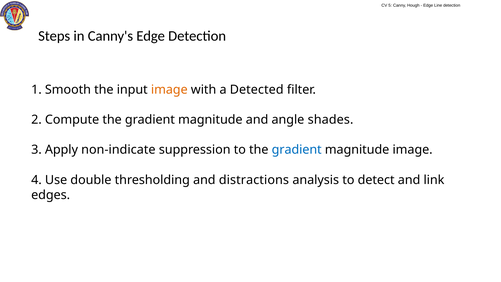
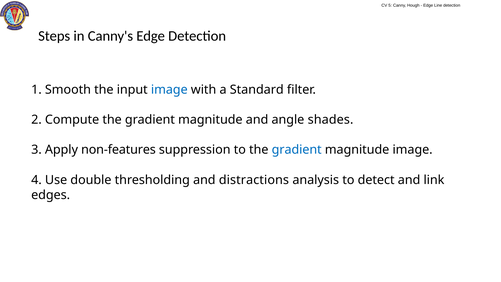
image at (169, 90) colour: orange -> blue
Detected: Detected -> Standard
non-indicate: non-indicate -> non-features
